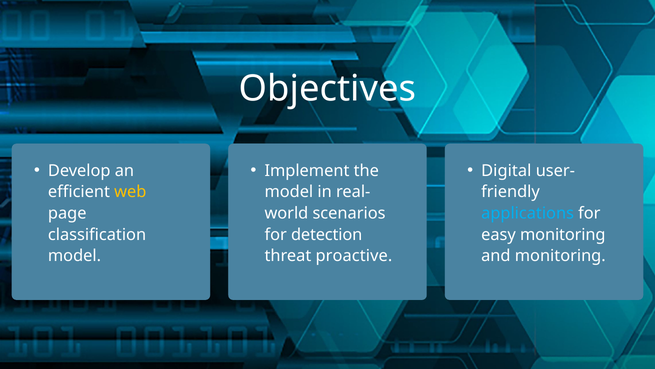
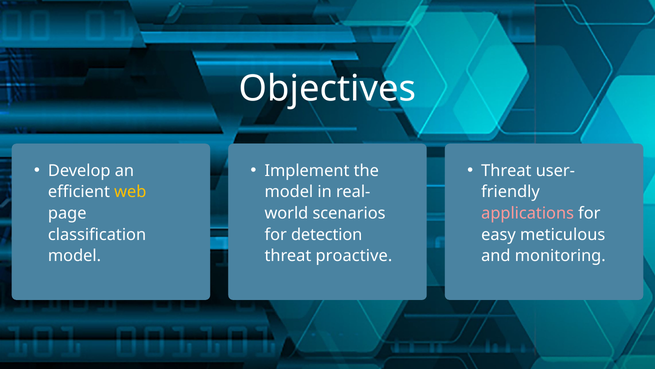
Digital at (506, 170): Digital -> Threat
applications colour: light blue -> pink
easy monitoring: monitoring -> meticulous
